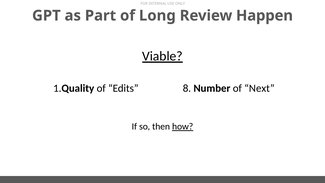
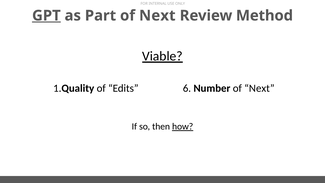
GPT underline: none -> present
Part of Long: Long -> Next
Happen: Happen -> Method
8: 8 -> 6
